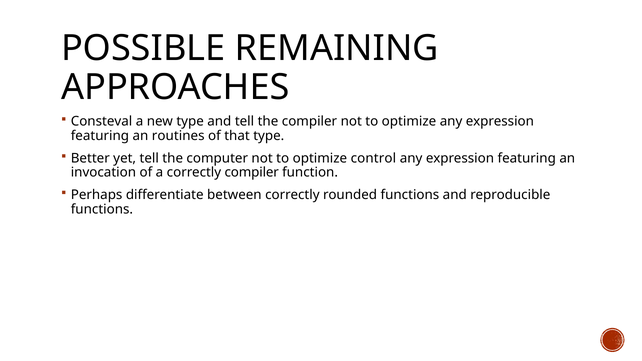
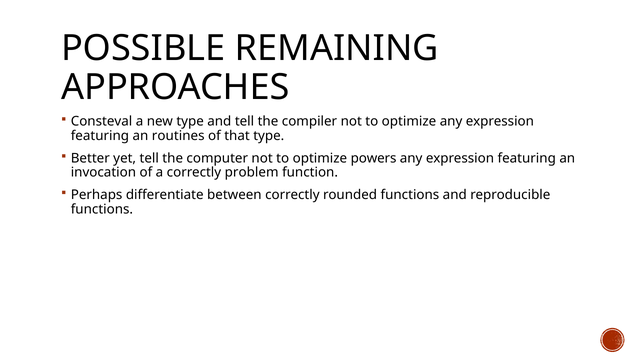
control: control -> powers
correctly compiler: compiler -> problem
